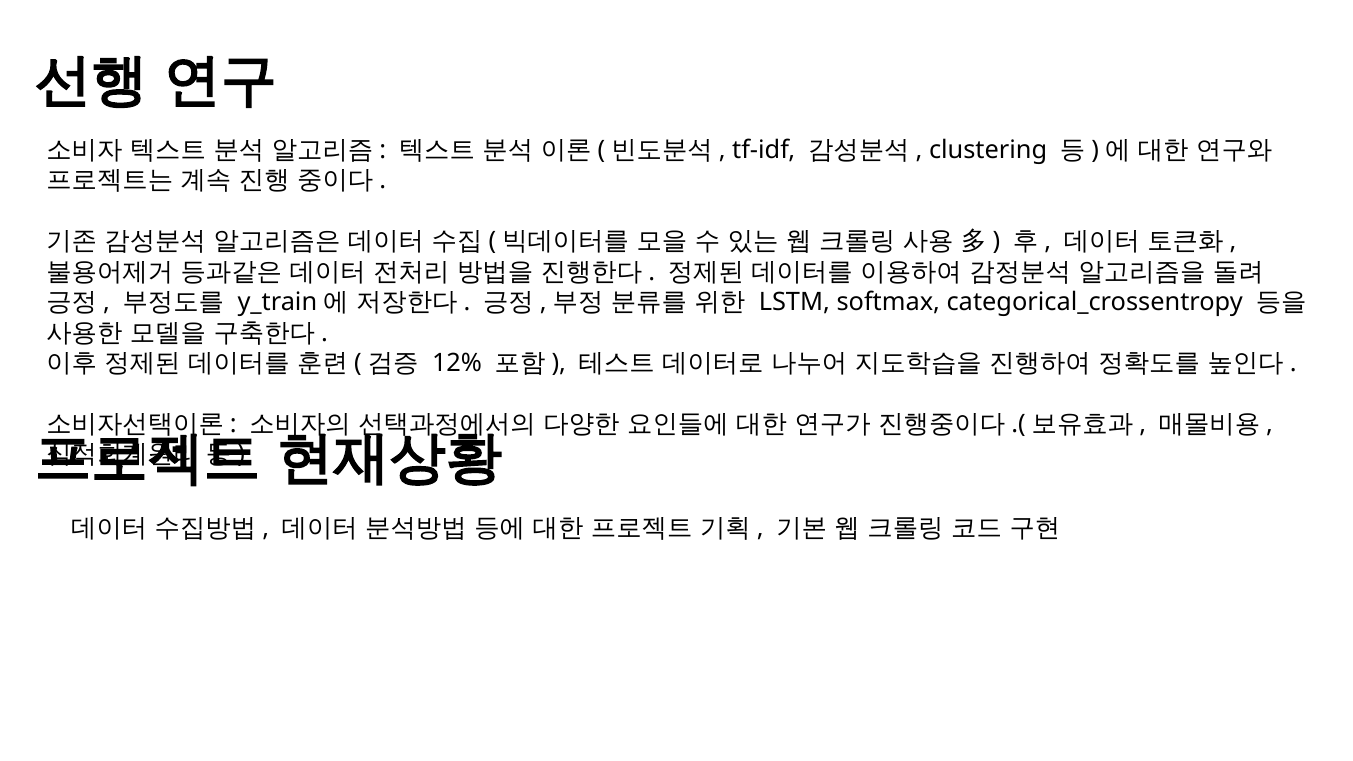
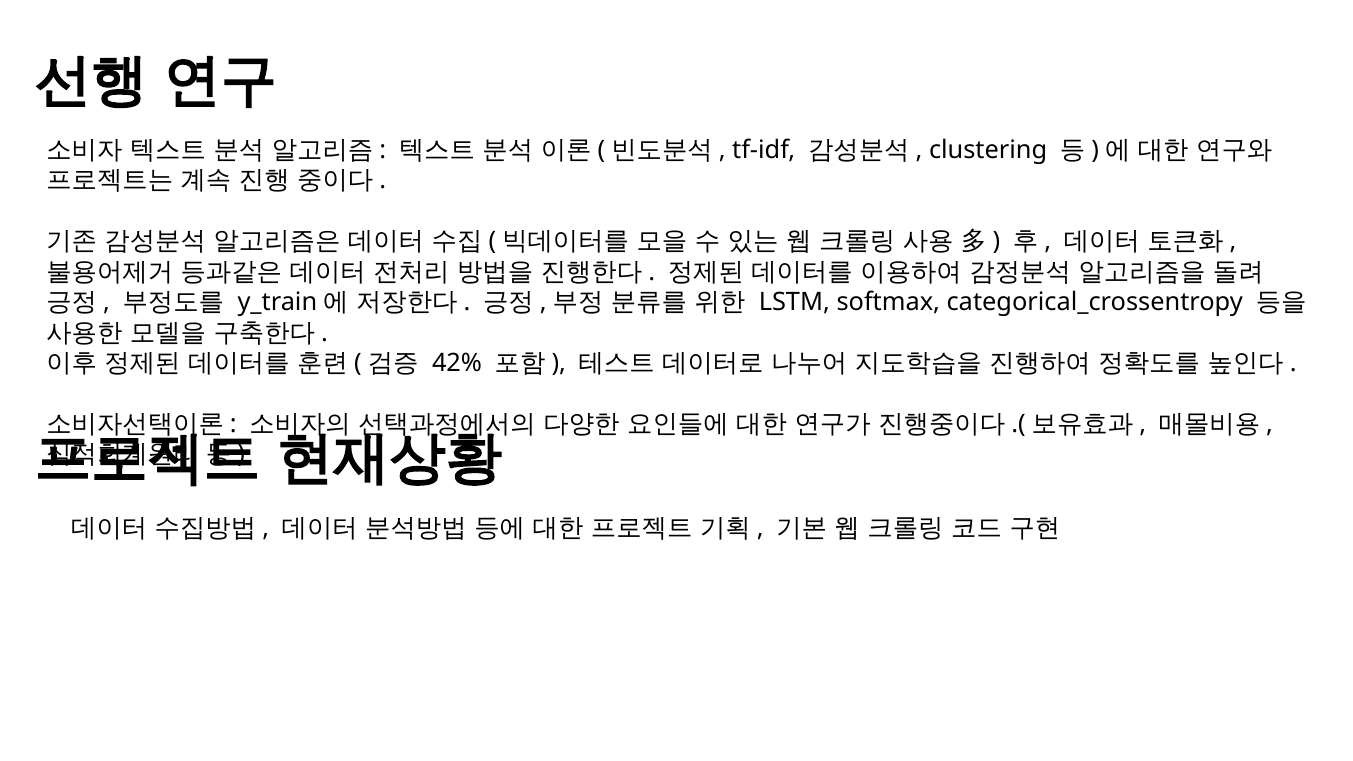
12%: 12% -> 42%
